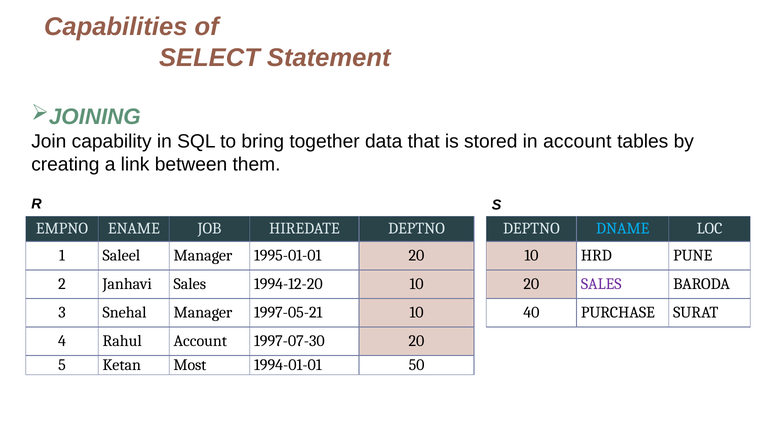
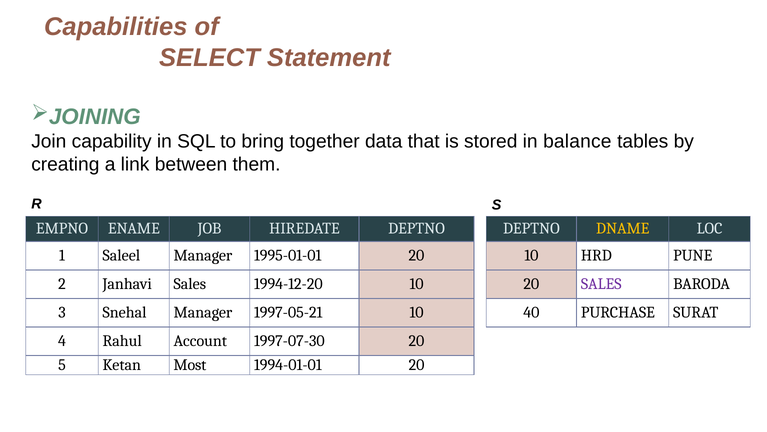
in account: account -> balance
DNAME colour: light blue -> yellow
1994-01-01 50: 50 -> 20
